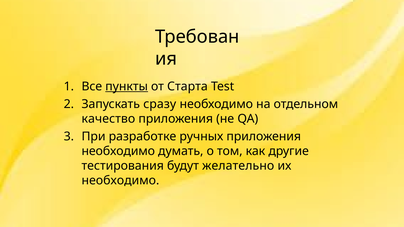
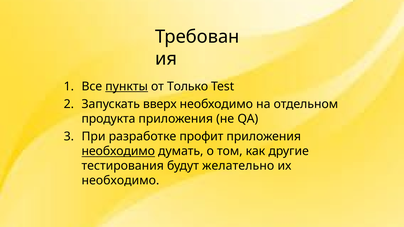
Старта: Старта -> Только
сразу: сразу -> вверх
качество: качество -> продукта
ручных: ручных -> профит
необходимо at (118, 151) underline: none -> present
